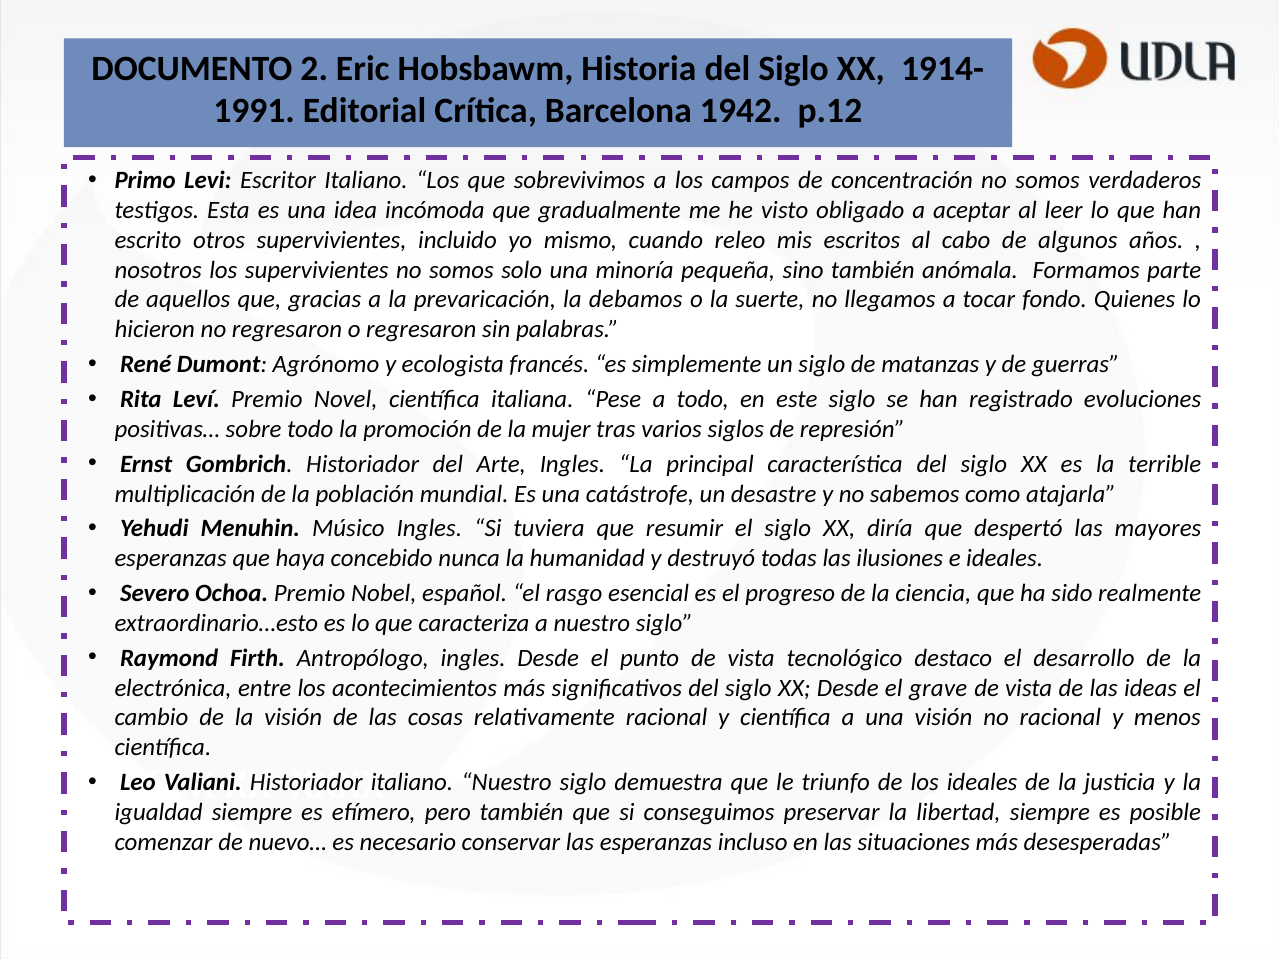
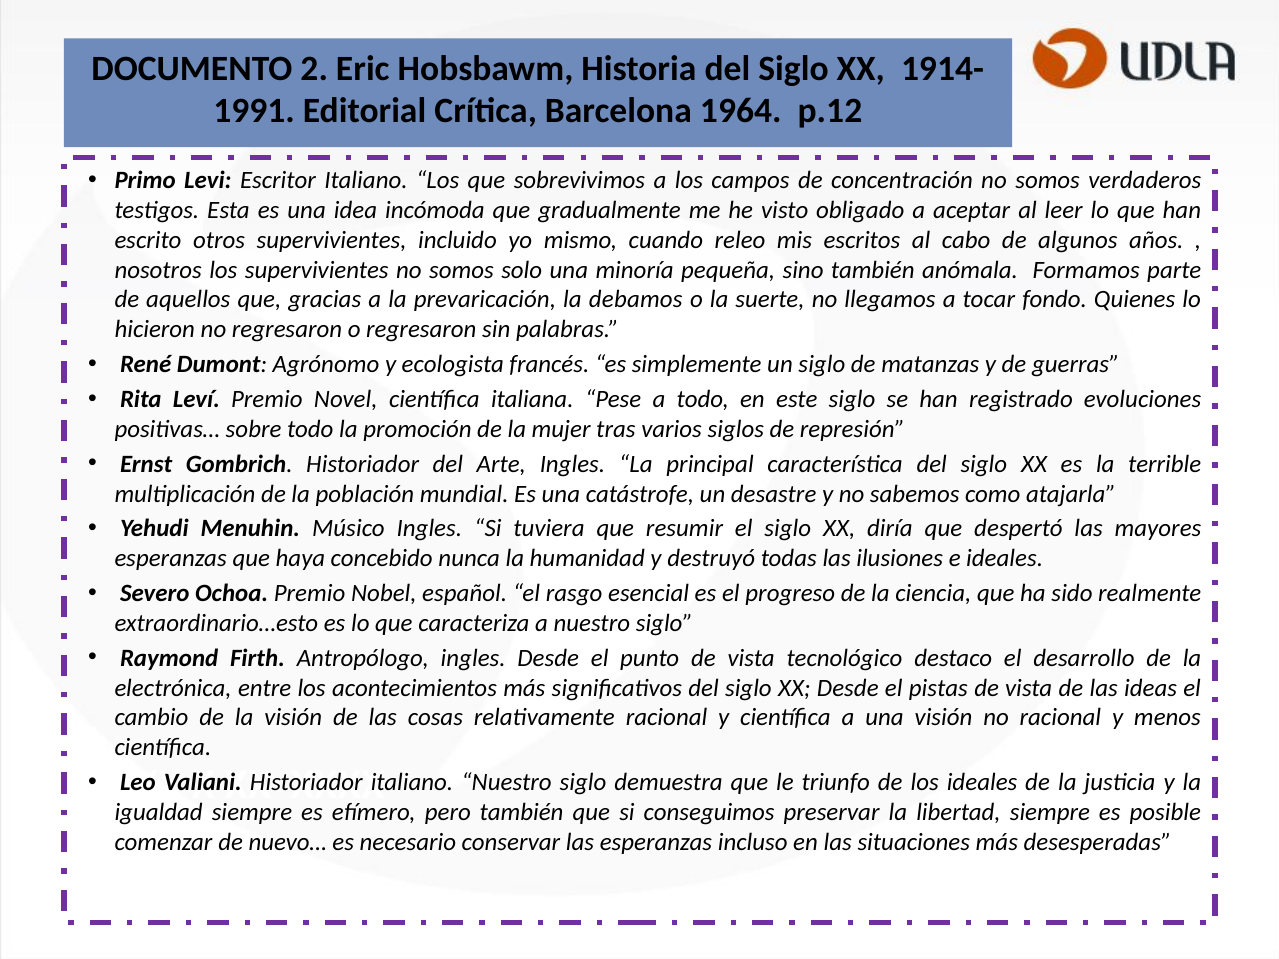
1942: 1942 -> 1964
grave: grave -> pistas
